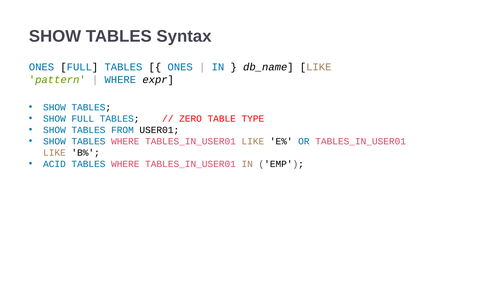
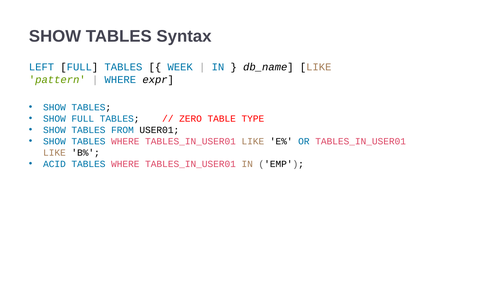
ONES at (42, 67): ONES -> LEFT
ONES at (180, 67): ONES -> WEEK
